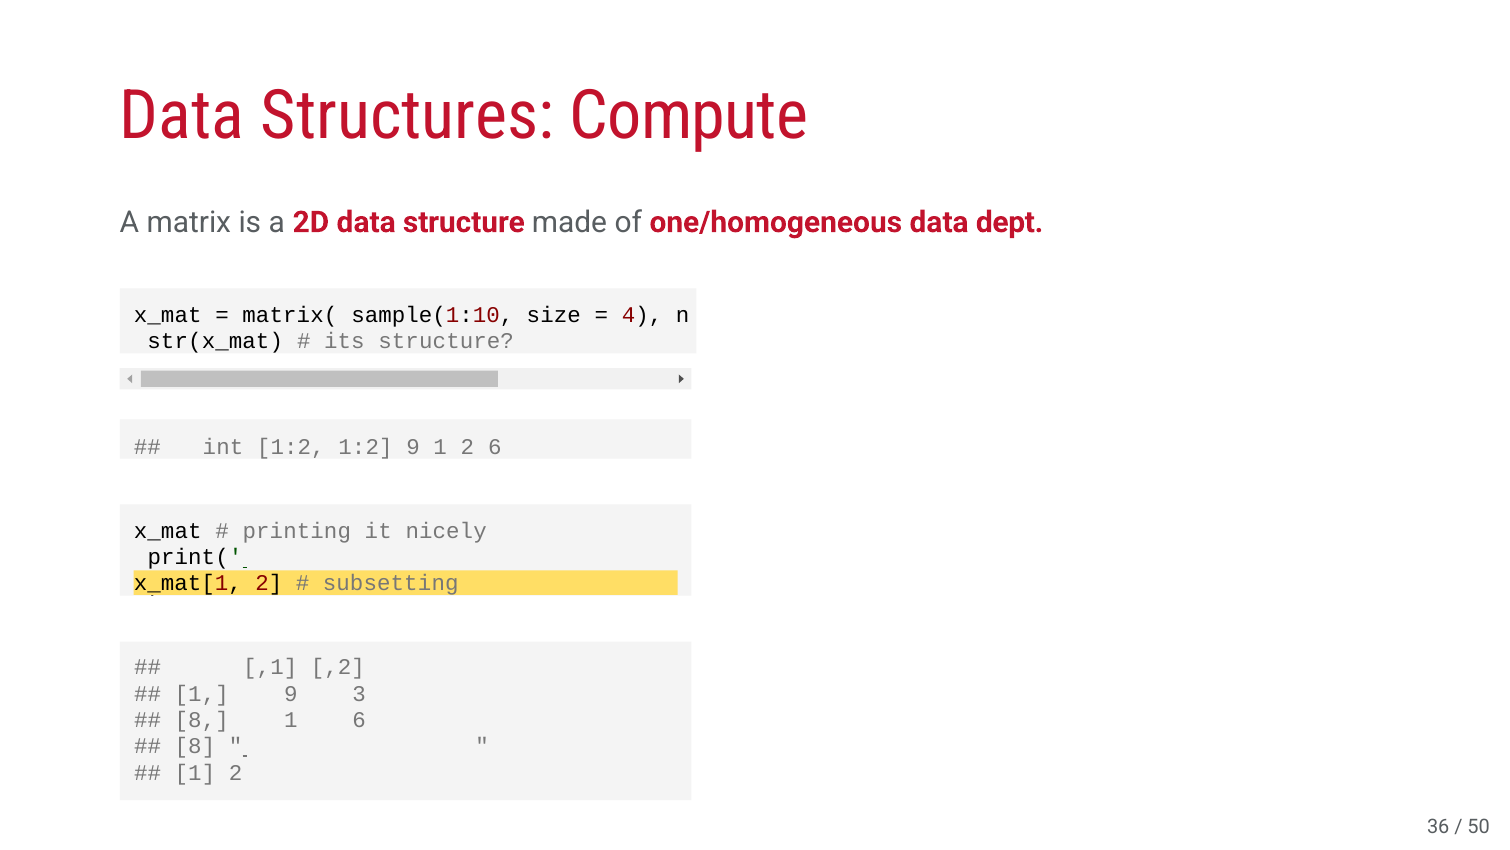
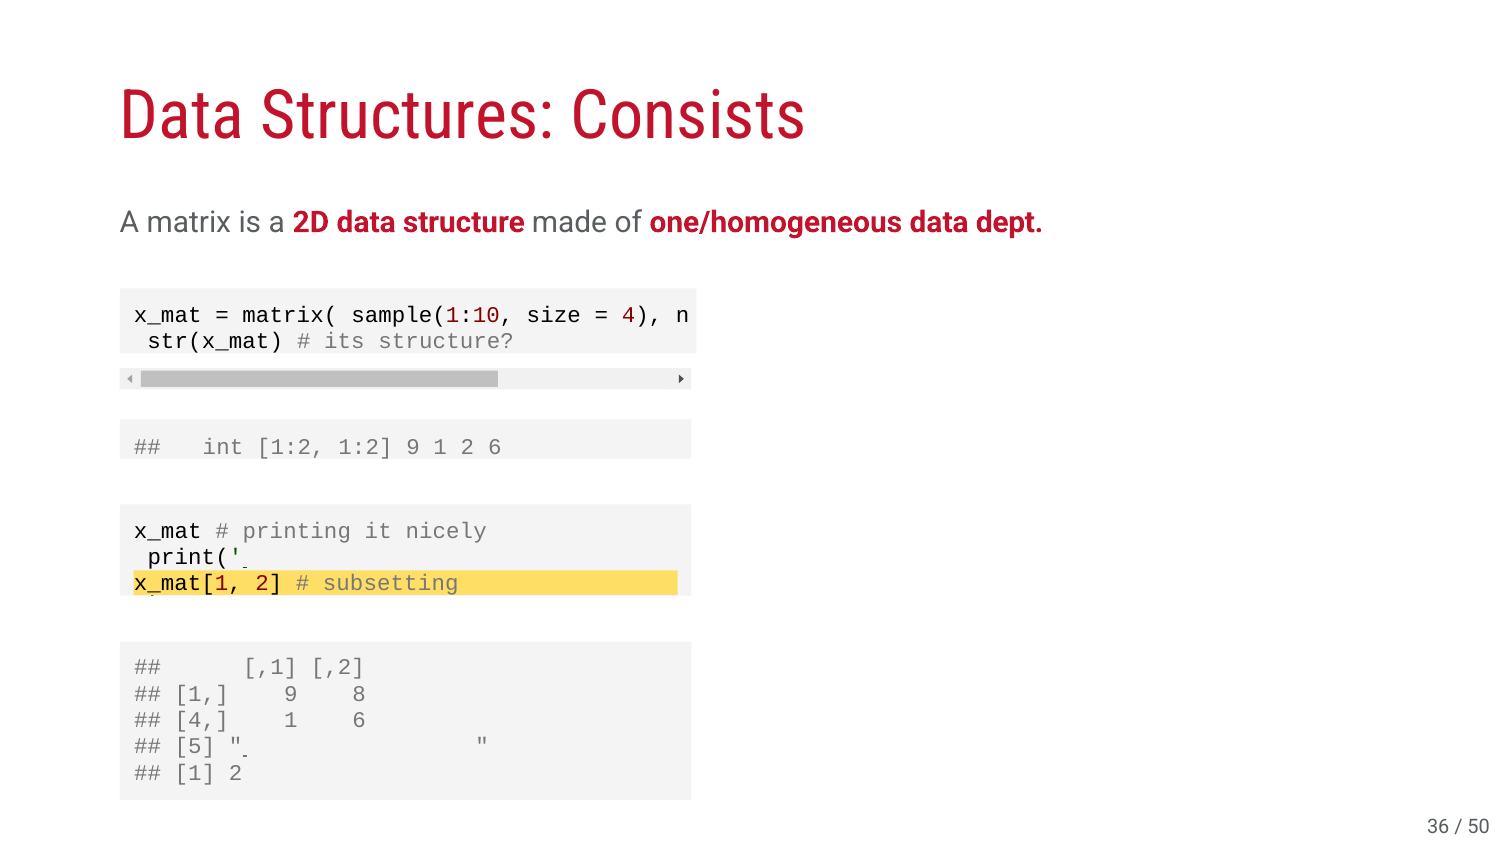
Compute: Compute -> Consists
3: 3 -> 8
8 at (202, 720): 8 -> 4
8 at (195, 746): 8 -> 5
